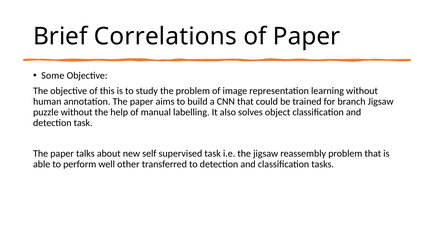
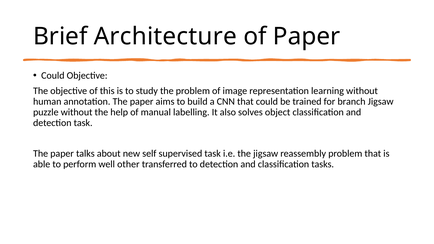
Correlations: Correlations -> Architecture
Some at (53, 76): Some -> Could
